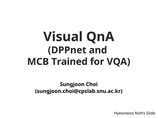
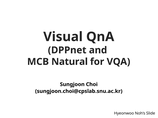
Trained: Trained -> Natural
